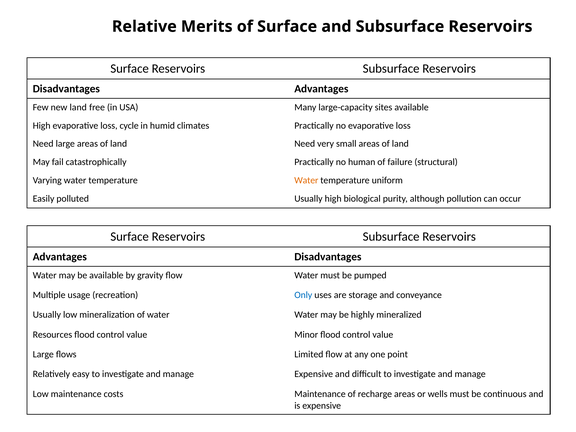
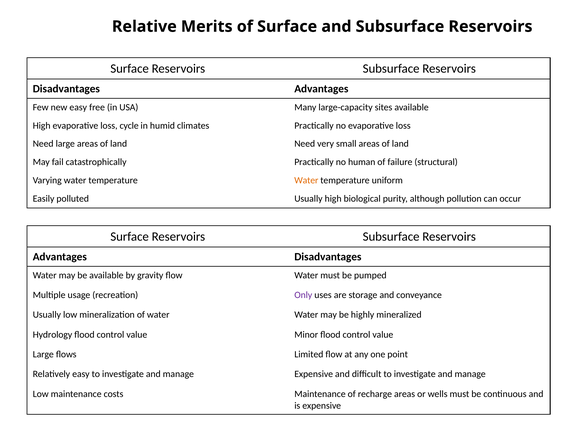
new land: land -> easy
Only colour: blue -> purple
Resources: Resources -> Hydrology
